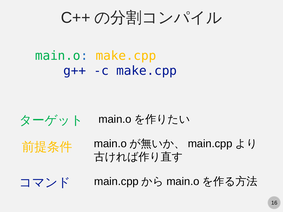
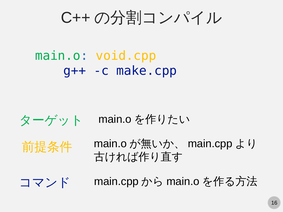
main.o make.cpp: make.cpp -> void.cpp
